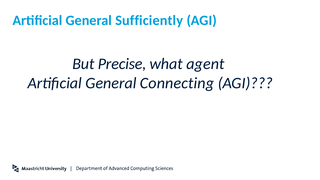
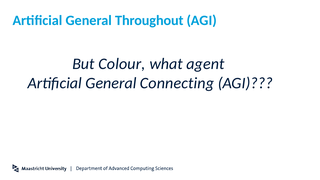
Sufficiently: Sufficiently -> Throughout
Precise: Precise -> Colour
